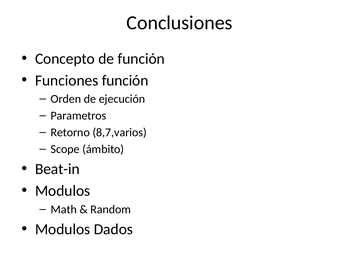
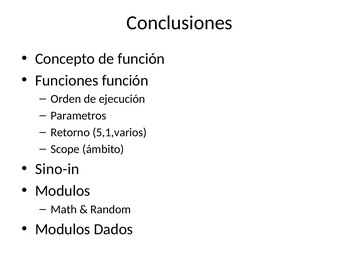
8,7,varios: 8,7,varios -> 5,1,varios
Beat-in: Beat-in -> Sino-in
